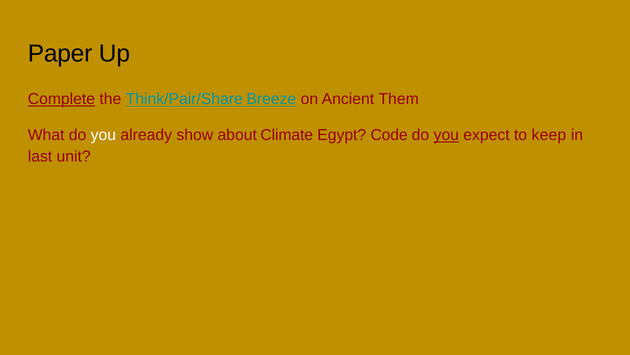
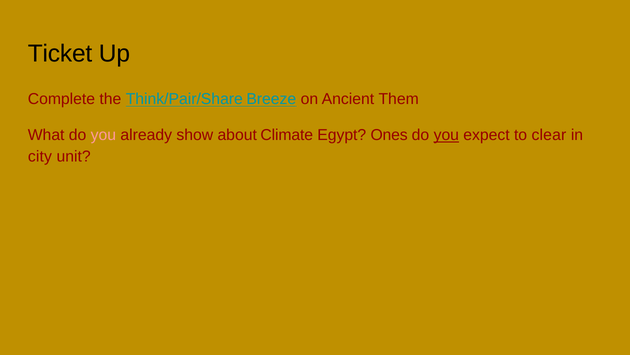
Paper: Paper -> Ticket
Complete underline: present -> none
you at (103, 135) colour: white -> pink
Code: Code -> Ones
keep: keep -> clear
last: last -> city
